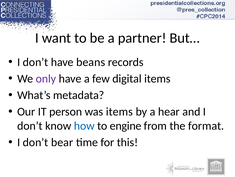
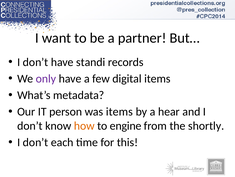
beans: beans -> standi
how colour: blue -> orange
format: format -> shortly
bear: bear -> each
